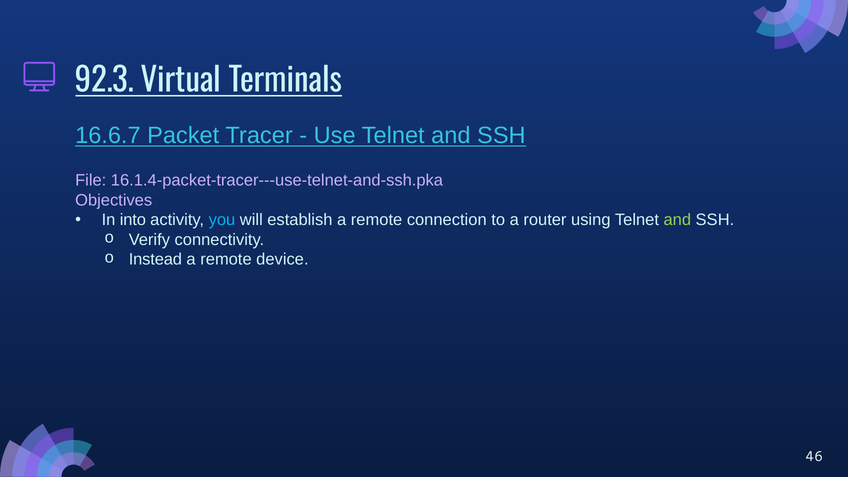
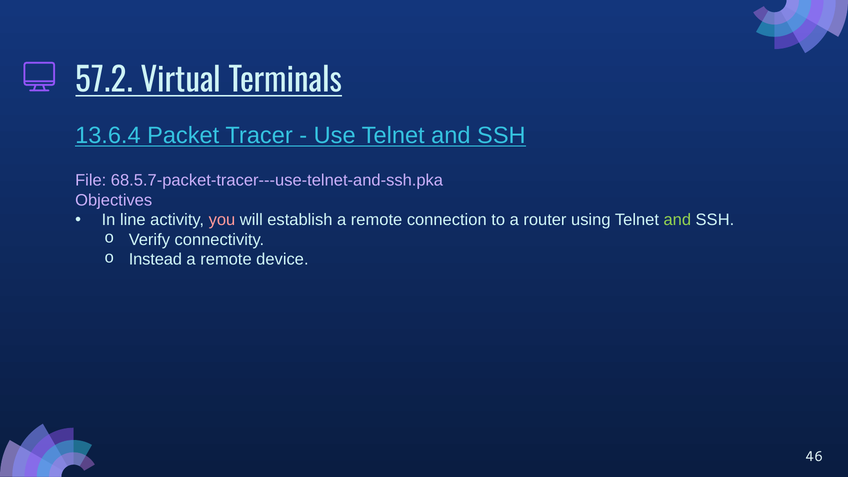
92.3: 92.3 -> 57.2
16.6.7: 16.6.7 -> 13.6.4
16.1.4-packet-tracer---use-telnet-and-ssh.pka: 16.1.4-packet-tracer---use-telnet-and-ssh.pka -> 68.5.7-packet-tracer---use-telnet-and-ssh.pka
into: into -> line
you colour: light blue -> pink
